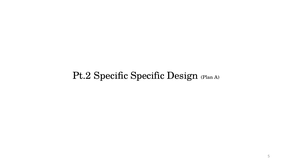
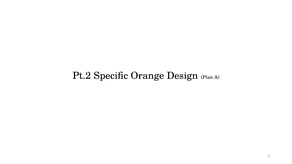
Specific Specific: Specific -> Orange
